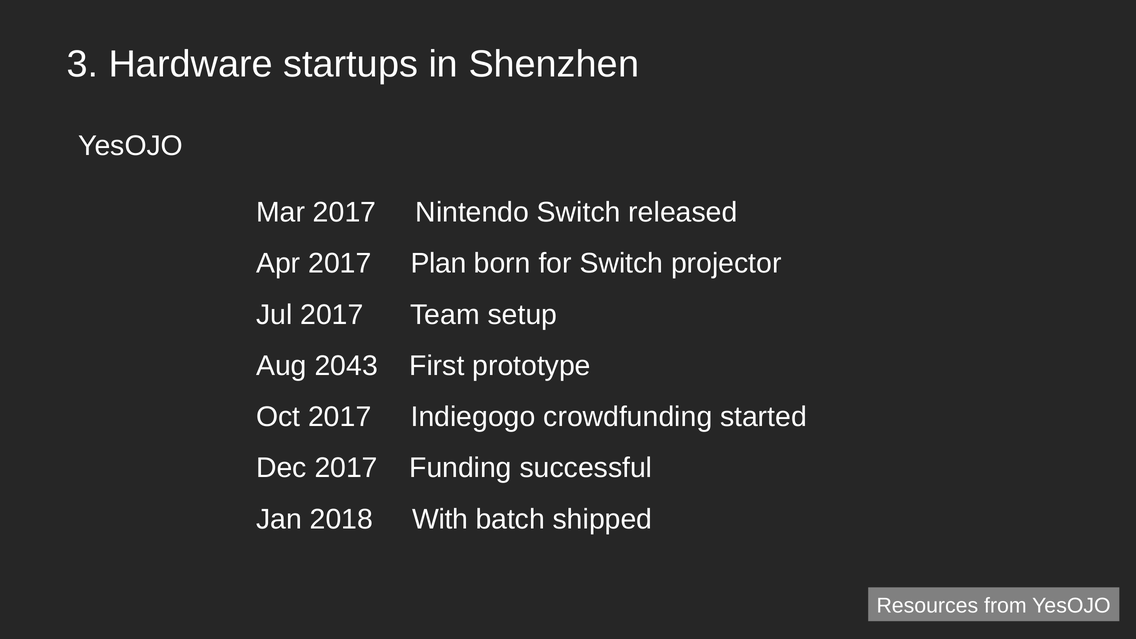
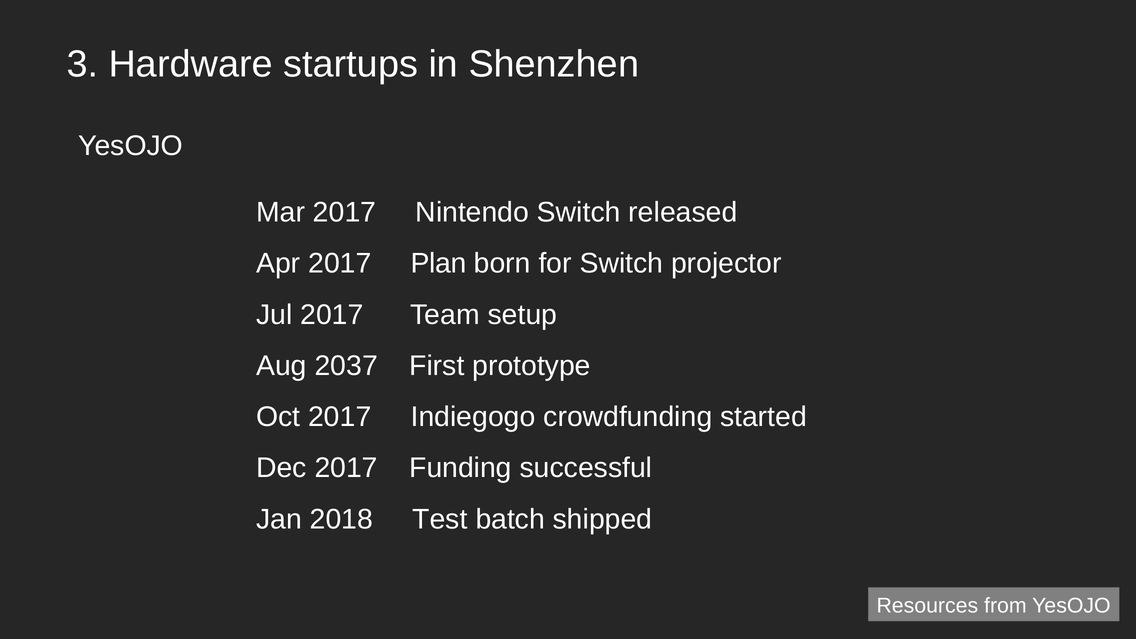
2043: 2043 -> 2037
With: With -> Test
